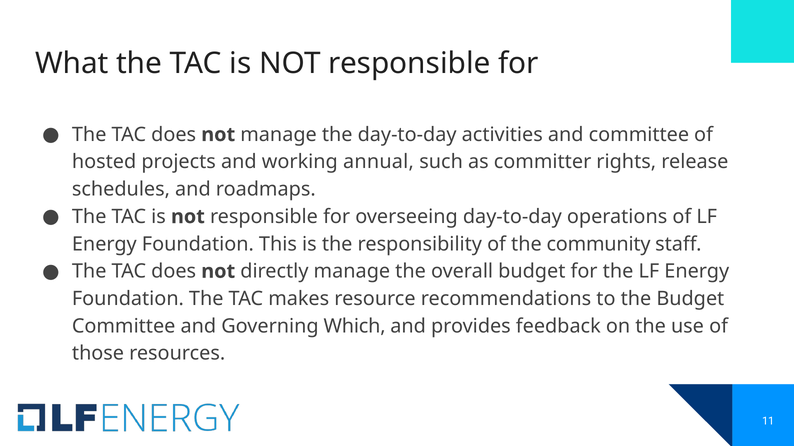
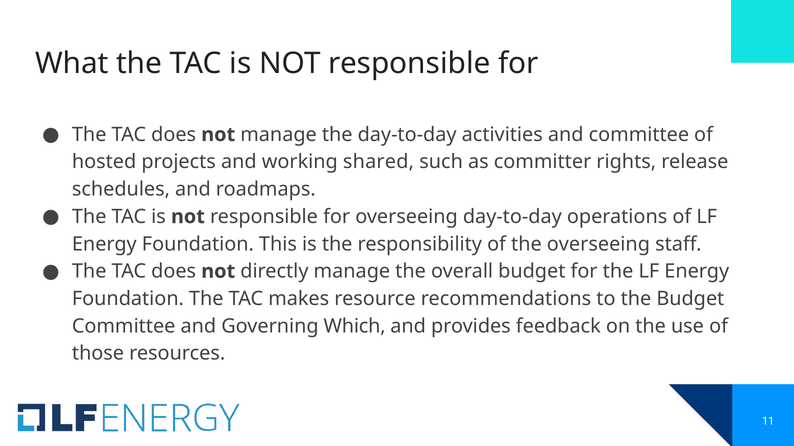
annual: annual -> shared
the community: community -> overseeing
